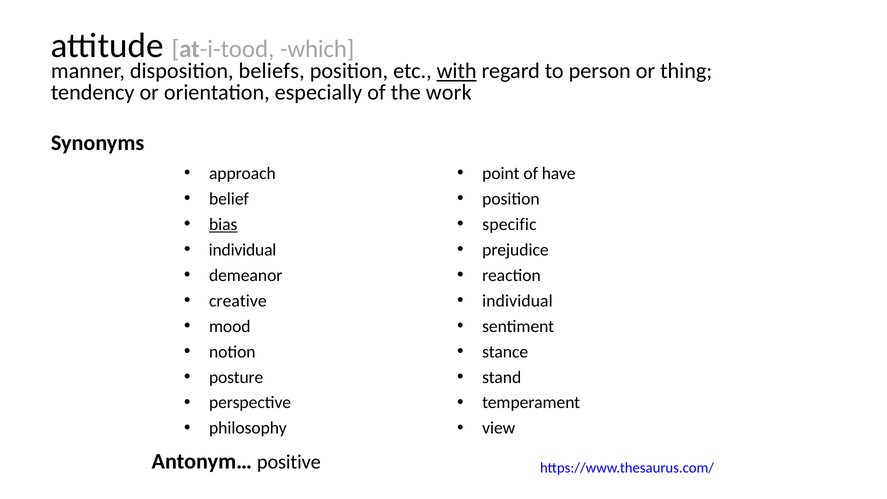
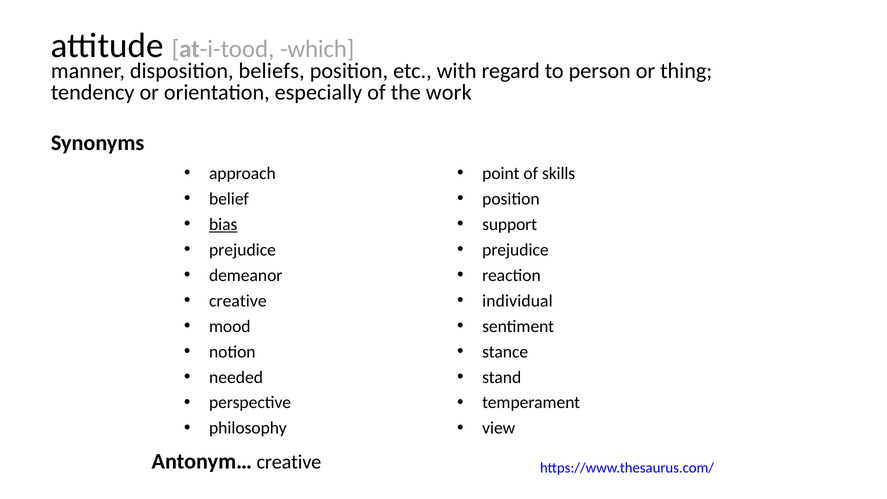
with underline: present -> none
have: have -> skills
specific: specific -> support
individual at (243, 250): individual -> prejudice
posture: posture -> needed
Antonym… positive: positive -> creative
